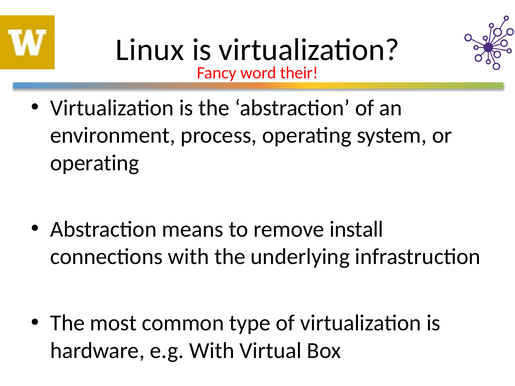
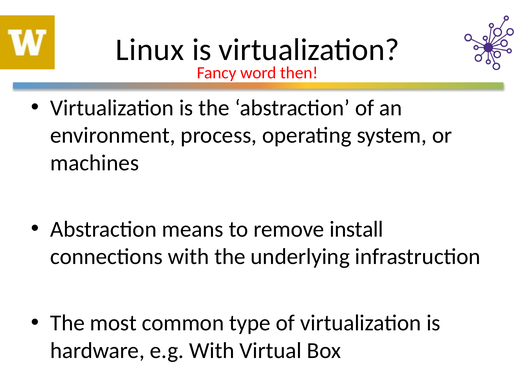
their: their -> then
operating at (95, 163): operating -> machines
